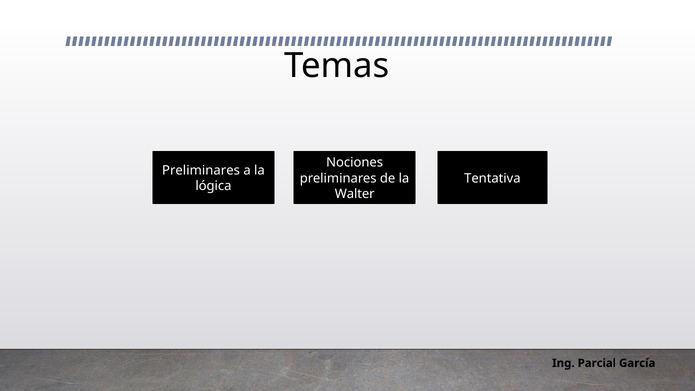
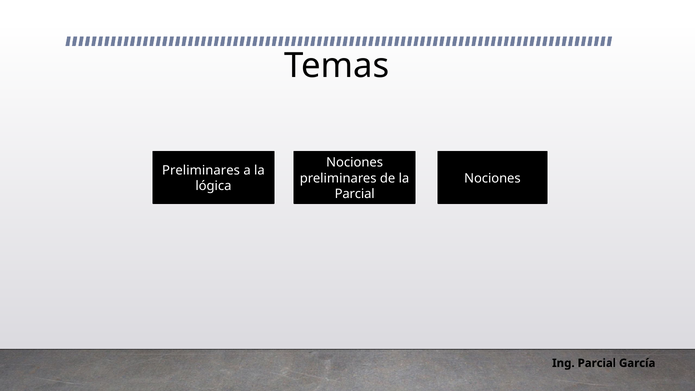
Tentativa at (492, 178): Tentativa -> Nociones
Walter at (355, 194): Walter -> Parcial
